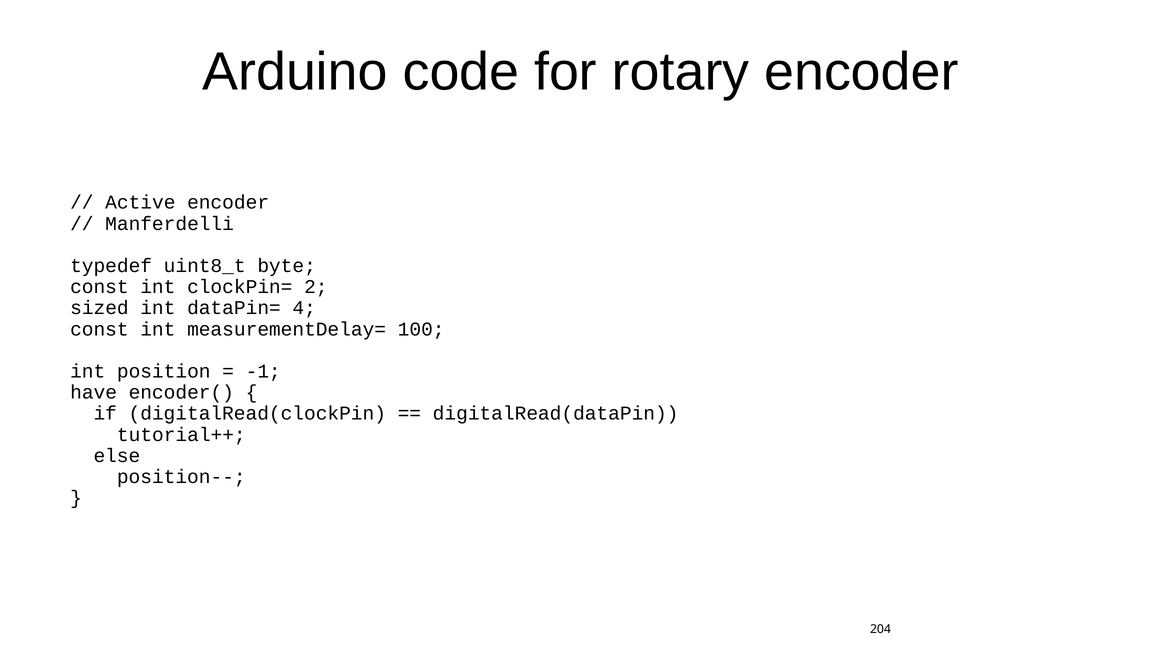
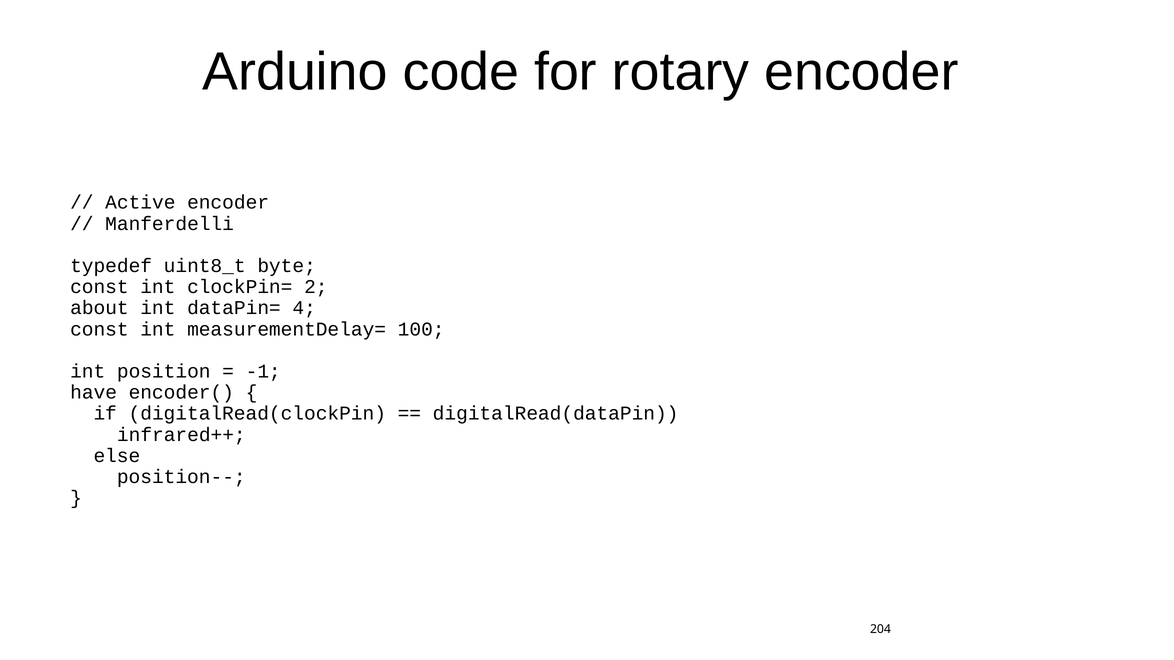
sized: sized -> about
tutorial++: tutorial++ -> infrared++
